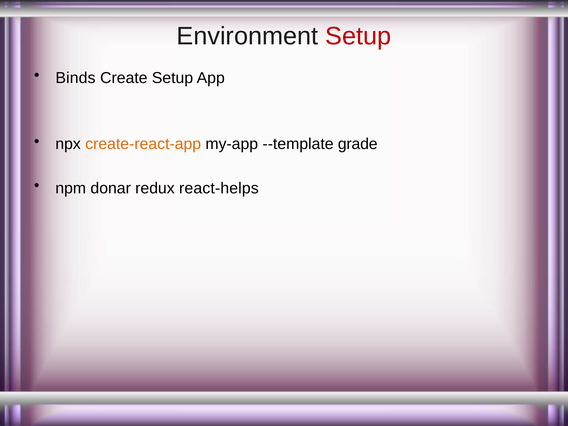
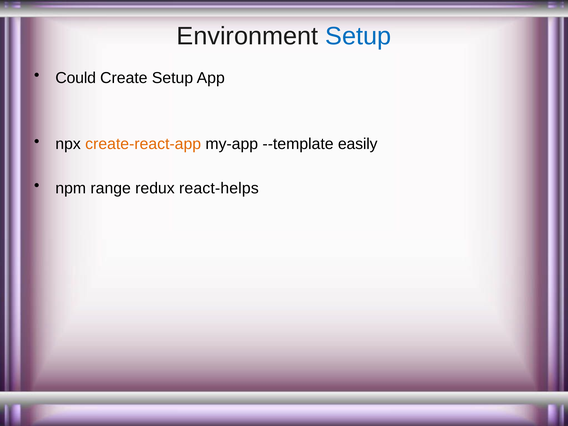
Setup at (358, 36) colour: red -> blue
Binds: Binds -> Could
grade: grade -> easily
donar: donar -> range
